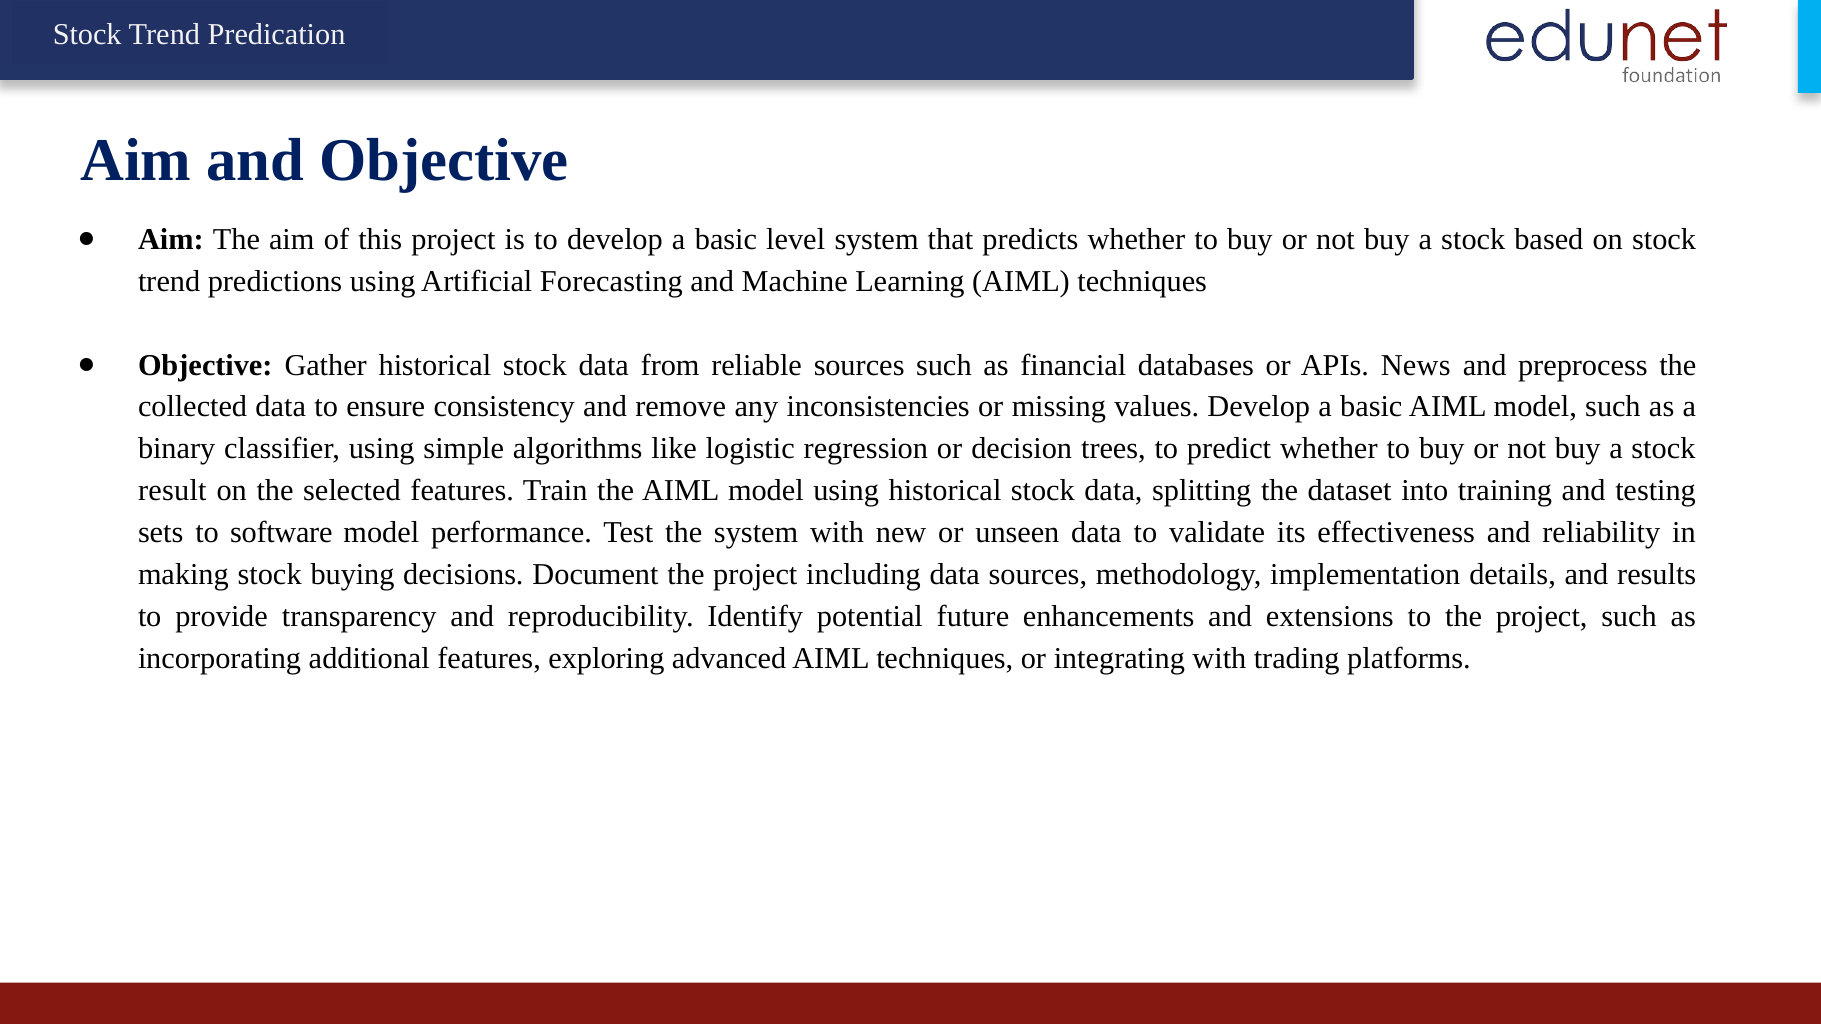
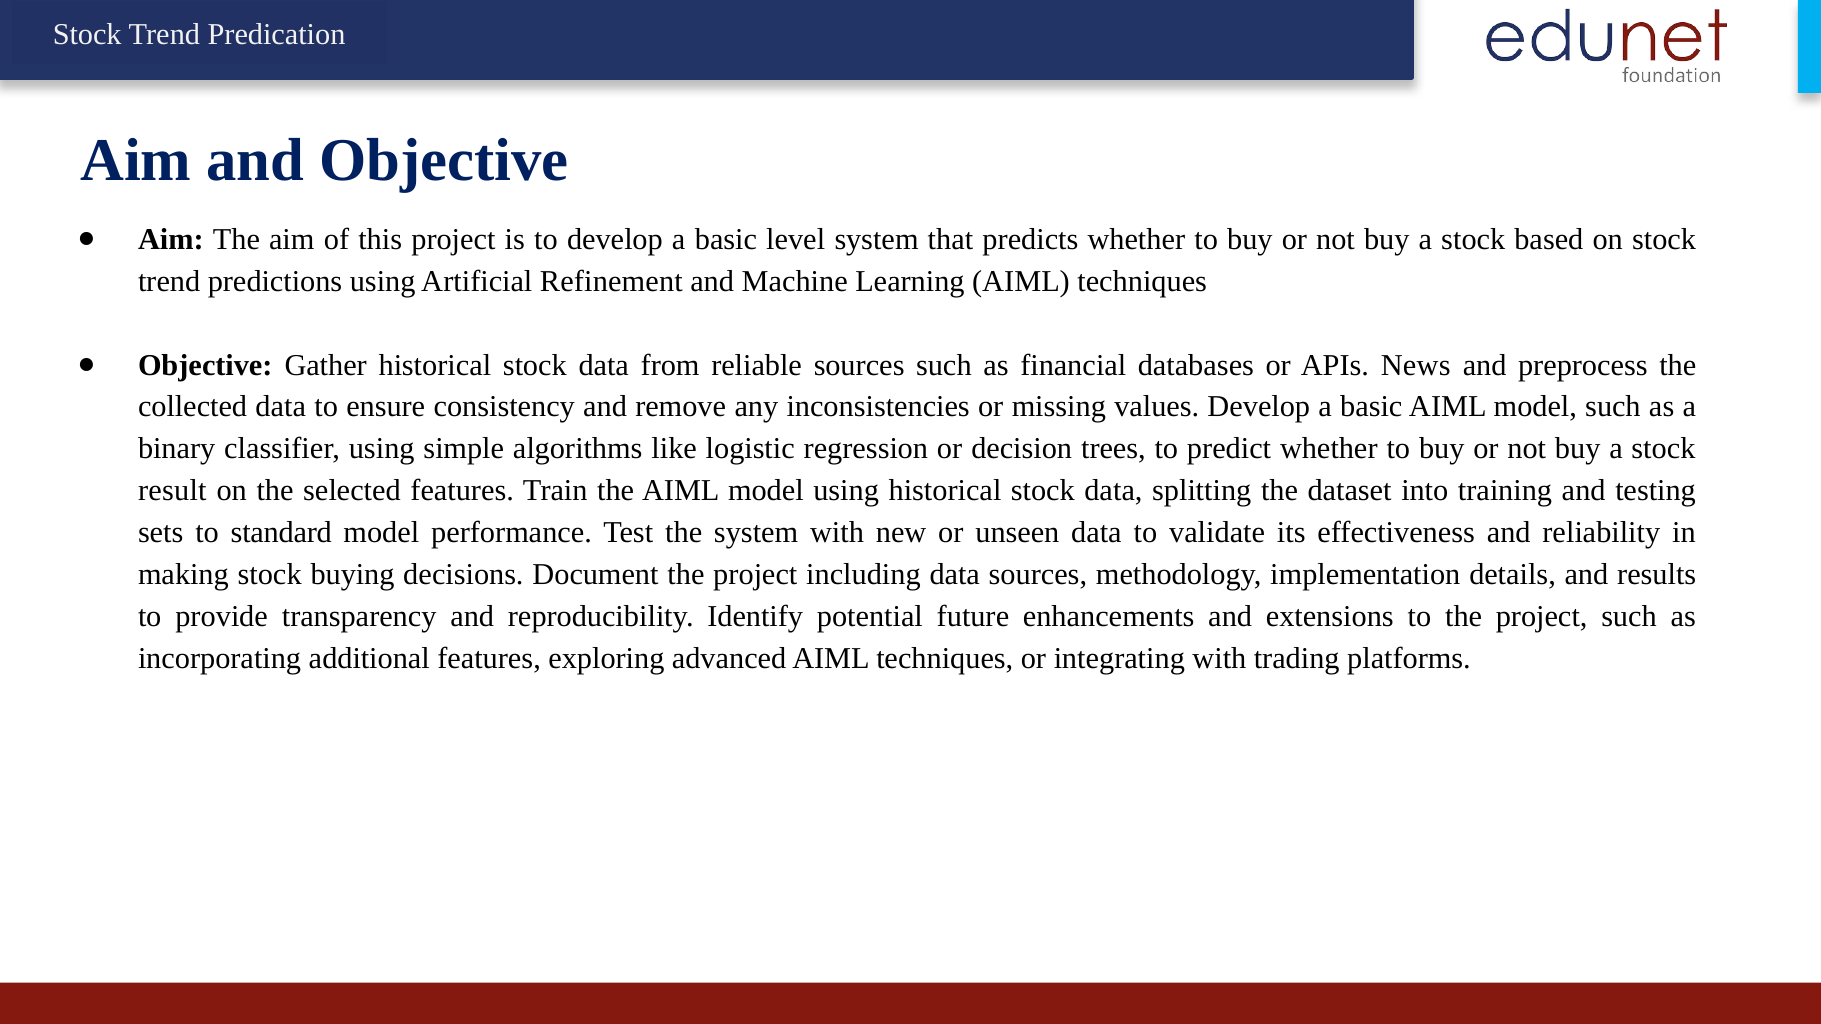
Forecasting: Forecasting -> Refinement
software: software -> standard
